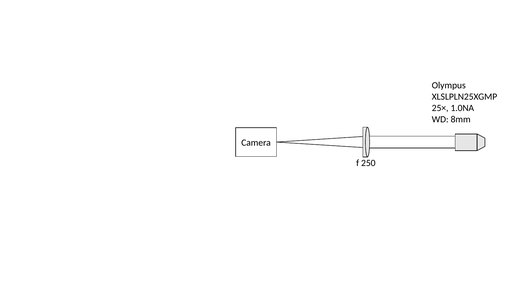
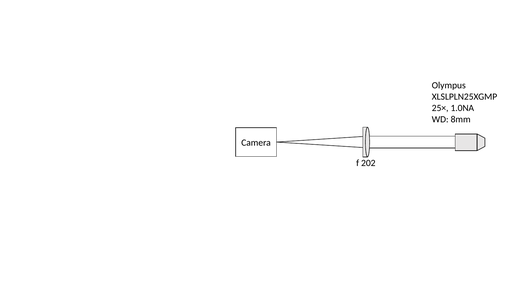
250: 250 -> 202
